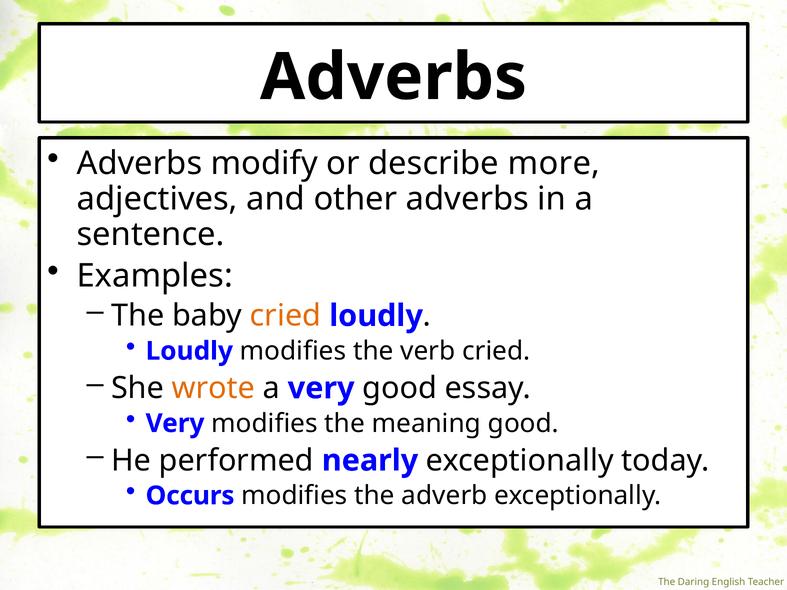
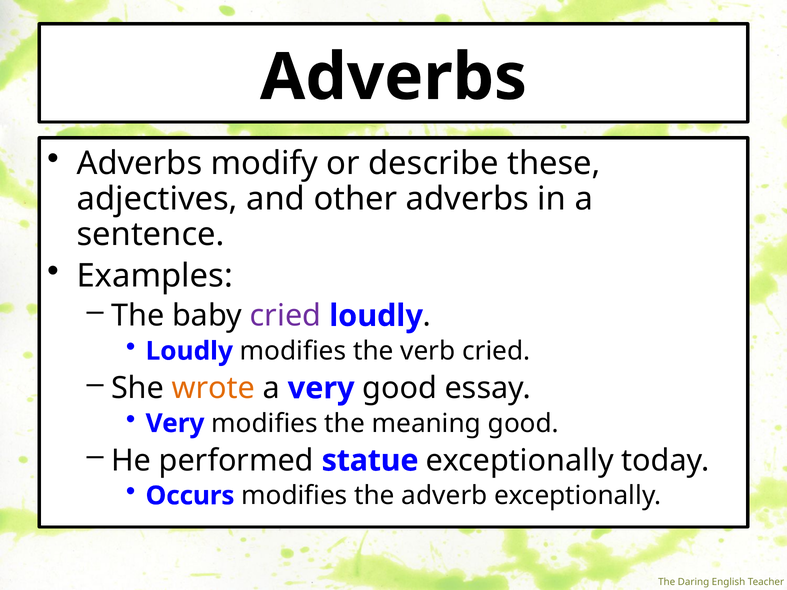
more: more -> these
cried at (285, 316) colour: orange -> purple
nearly: nearly -> statue
